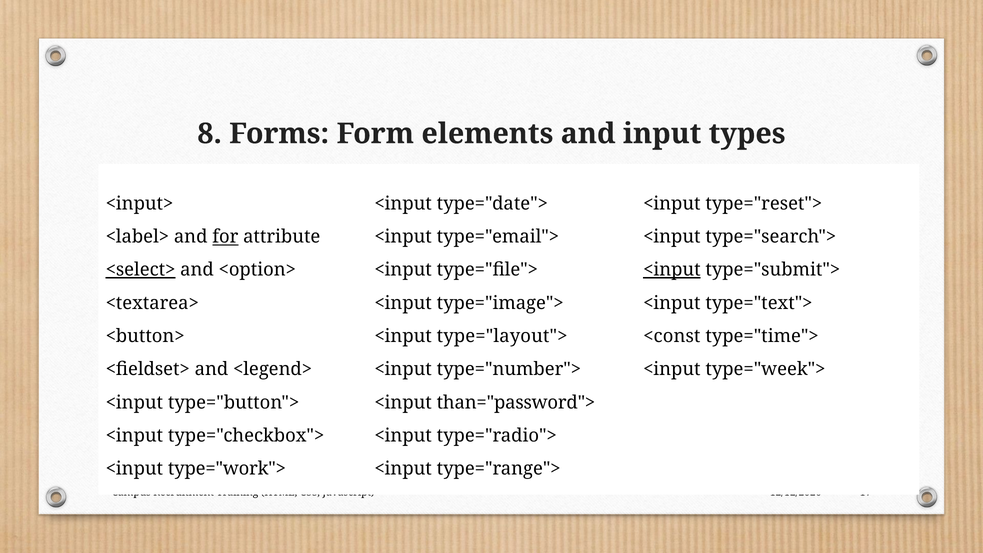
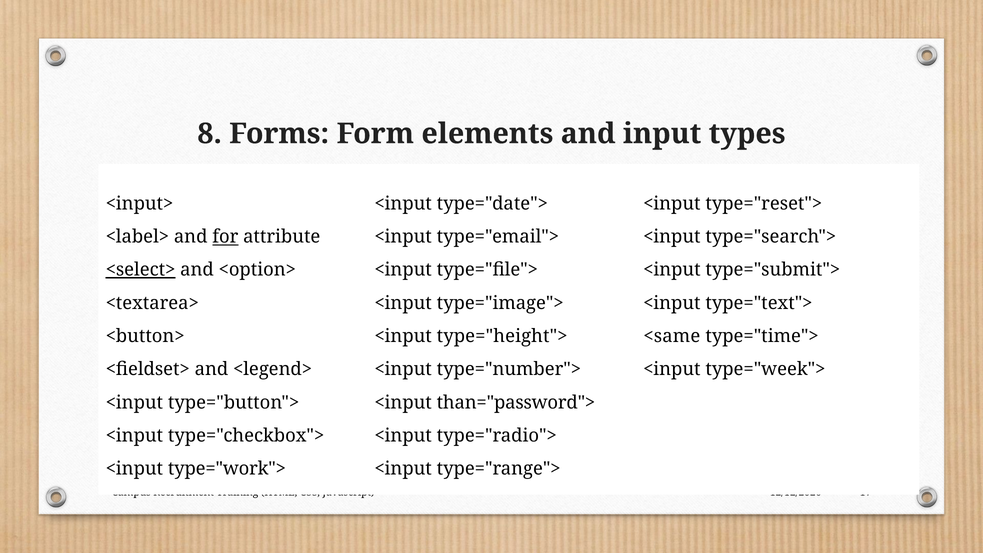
<input at (672, 270) underline: present -> none
type="layout">: type="layout"> -> type="height">
<const: <const -> <same
